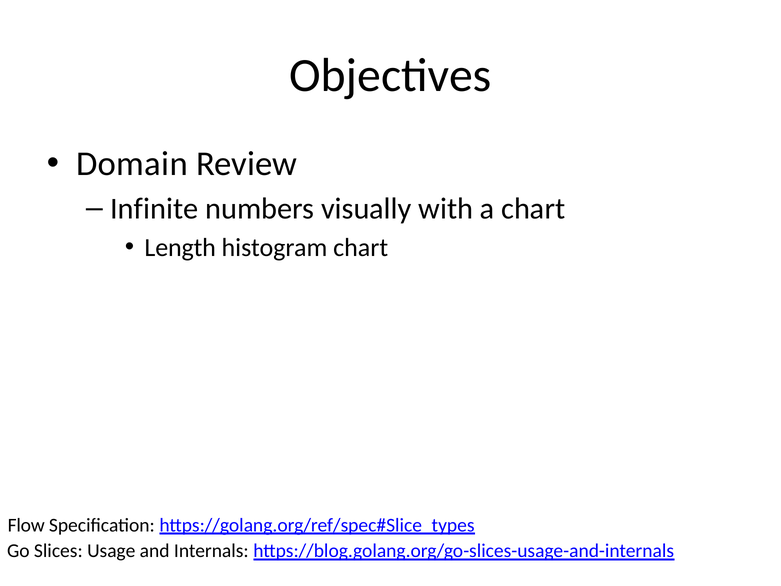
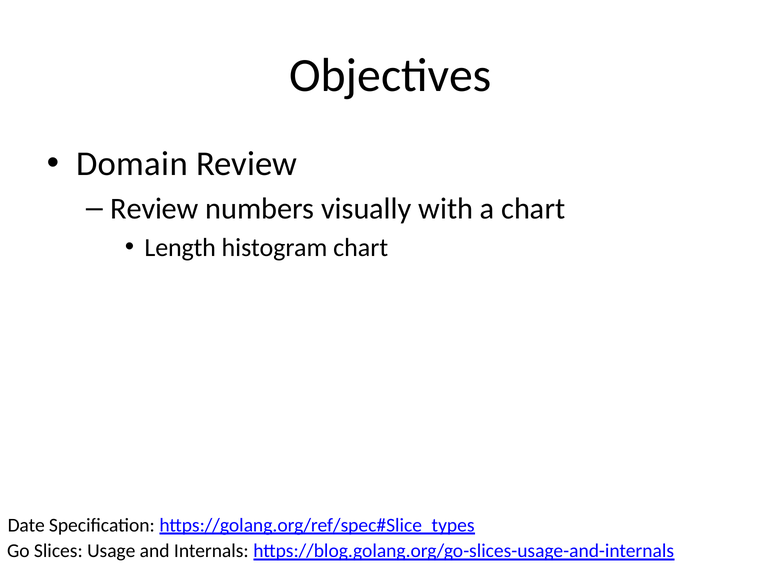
Infinite at (154, 209): Infinite -> Review
Flow: Flow -> Date
